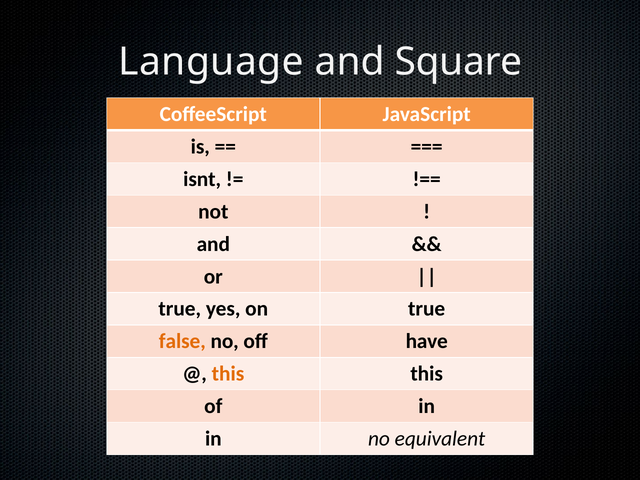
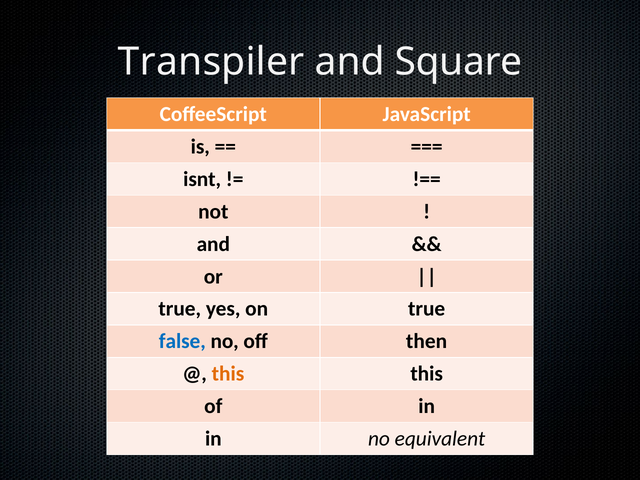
Language: Language -> Transpiler
false colour: orange -> blue
have: have -> then
